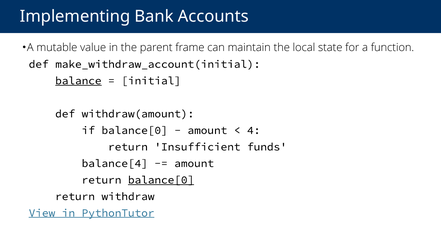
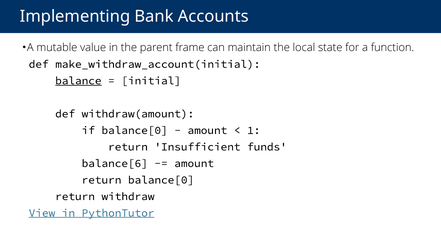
4: 4 -> 1
balance[4: balance[4 -> balance[6
balance[0 at (161, 180) underline: present -> none
